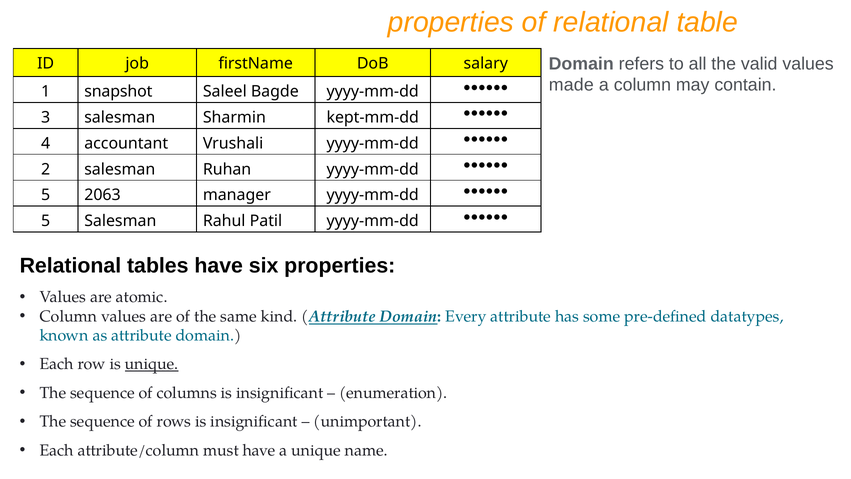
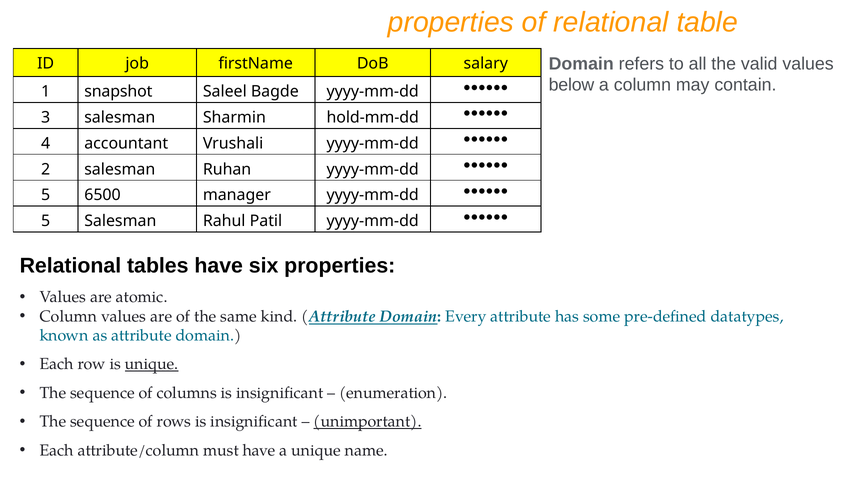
made: made -> below
kept-mm-dd: kept-mm-dd -> hold-mm-dd
2063: 2063 -> 6500
unimportant underline: none -> present
